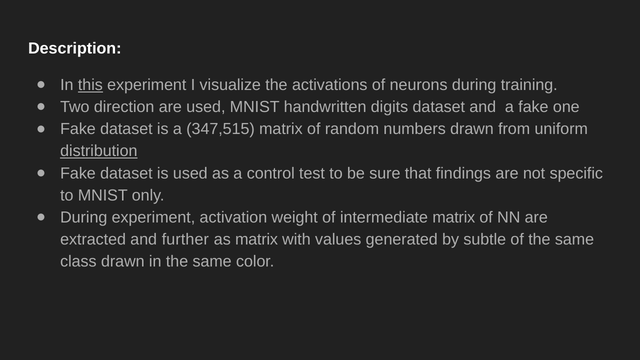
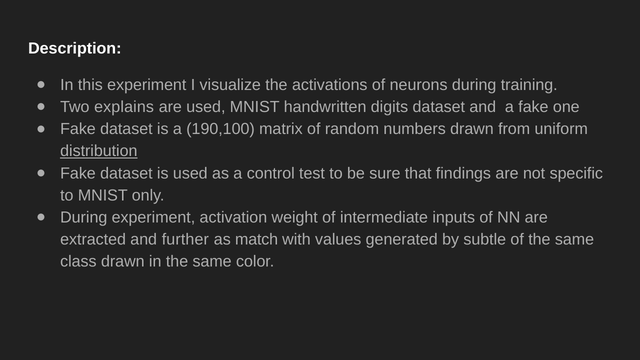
this underline: present -> none
direction: direction -> explains
347,515: 347,515 -> 190,100
intermediate matrix: matrix -> inputs
as matrix: matrix -> match
